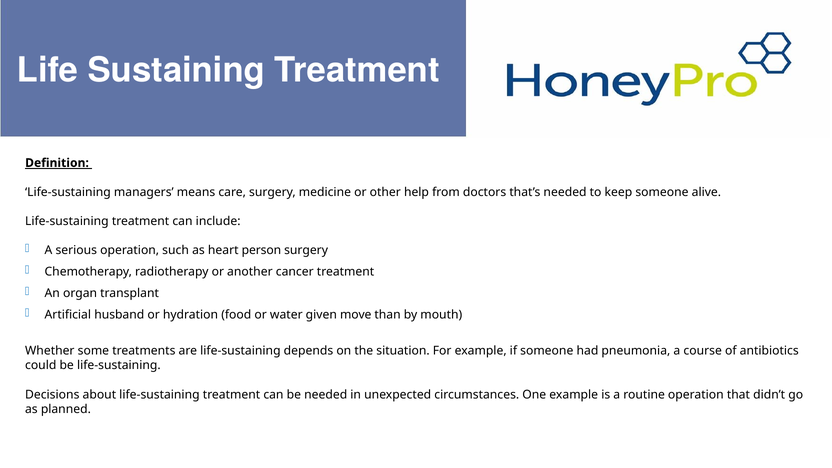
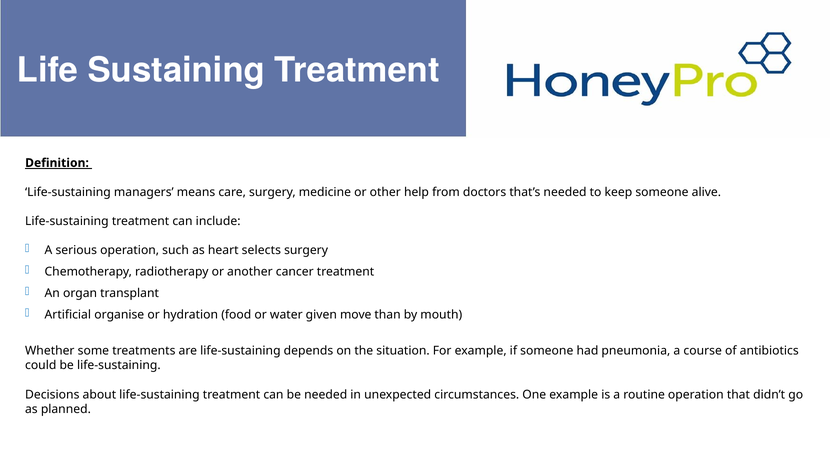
person: person -> selects
husband: husband -> organise
